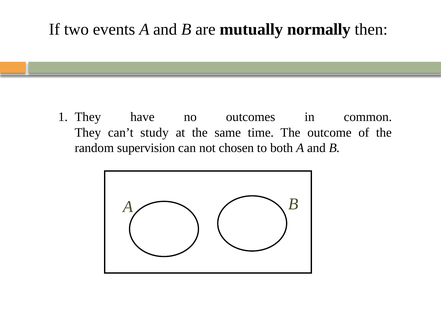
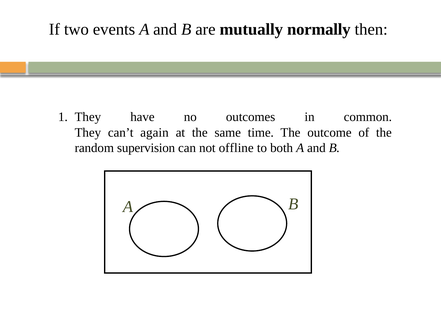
study: study -> again
chosen: chosen -> offline
